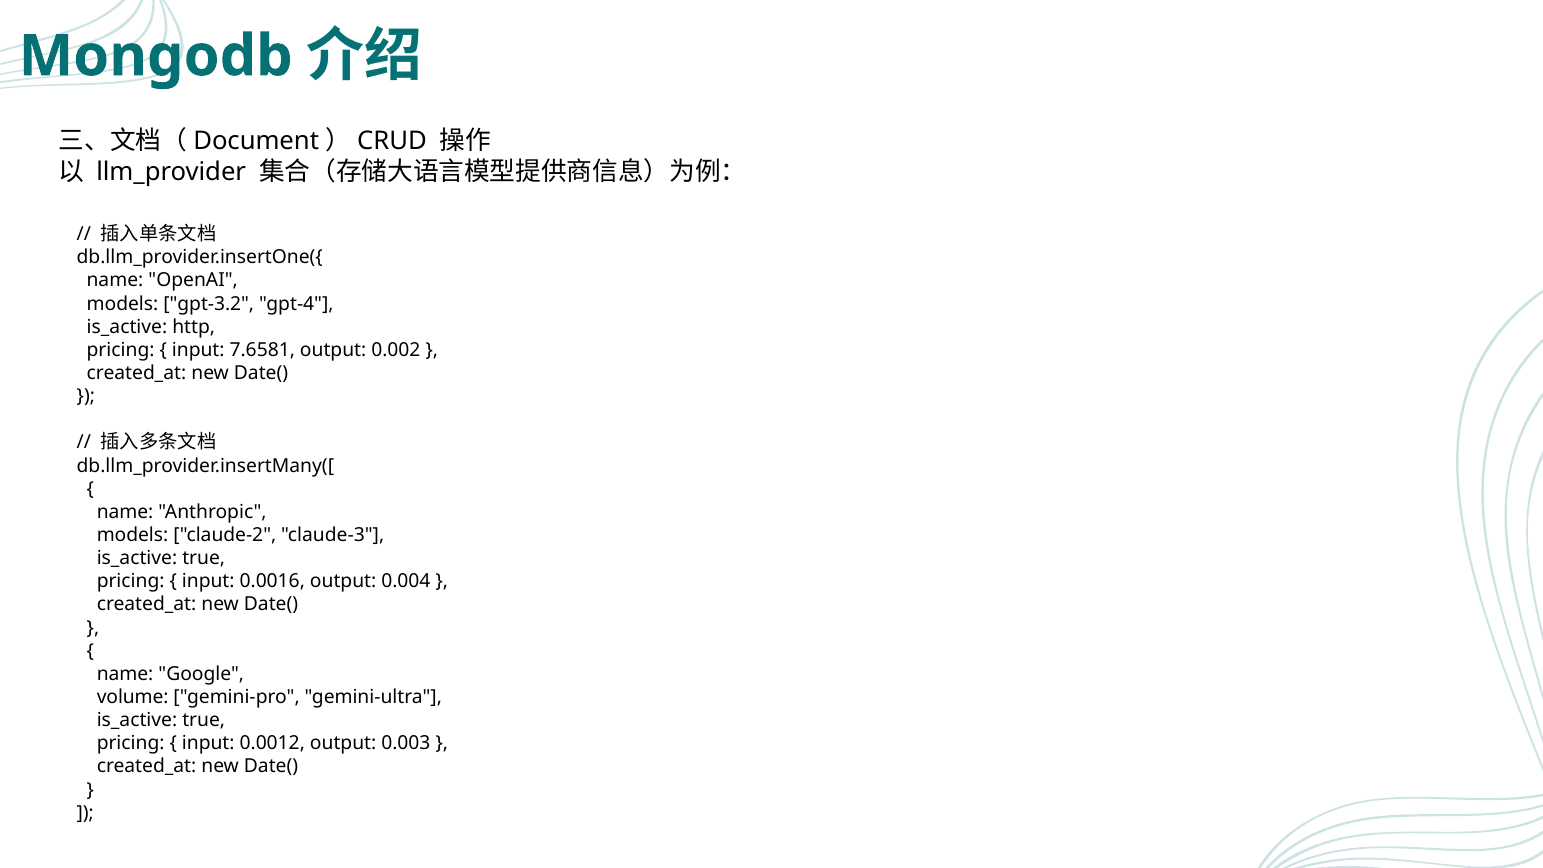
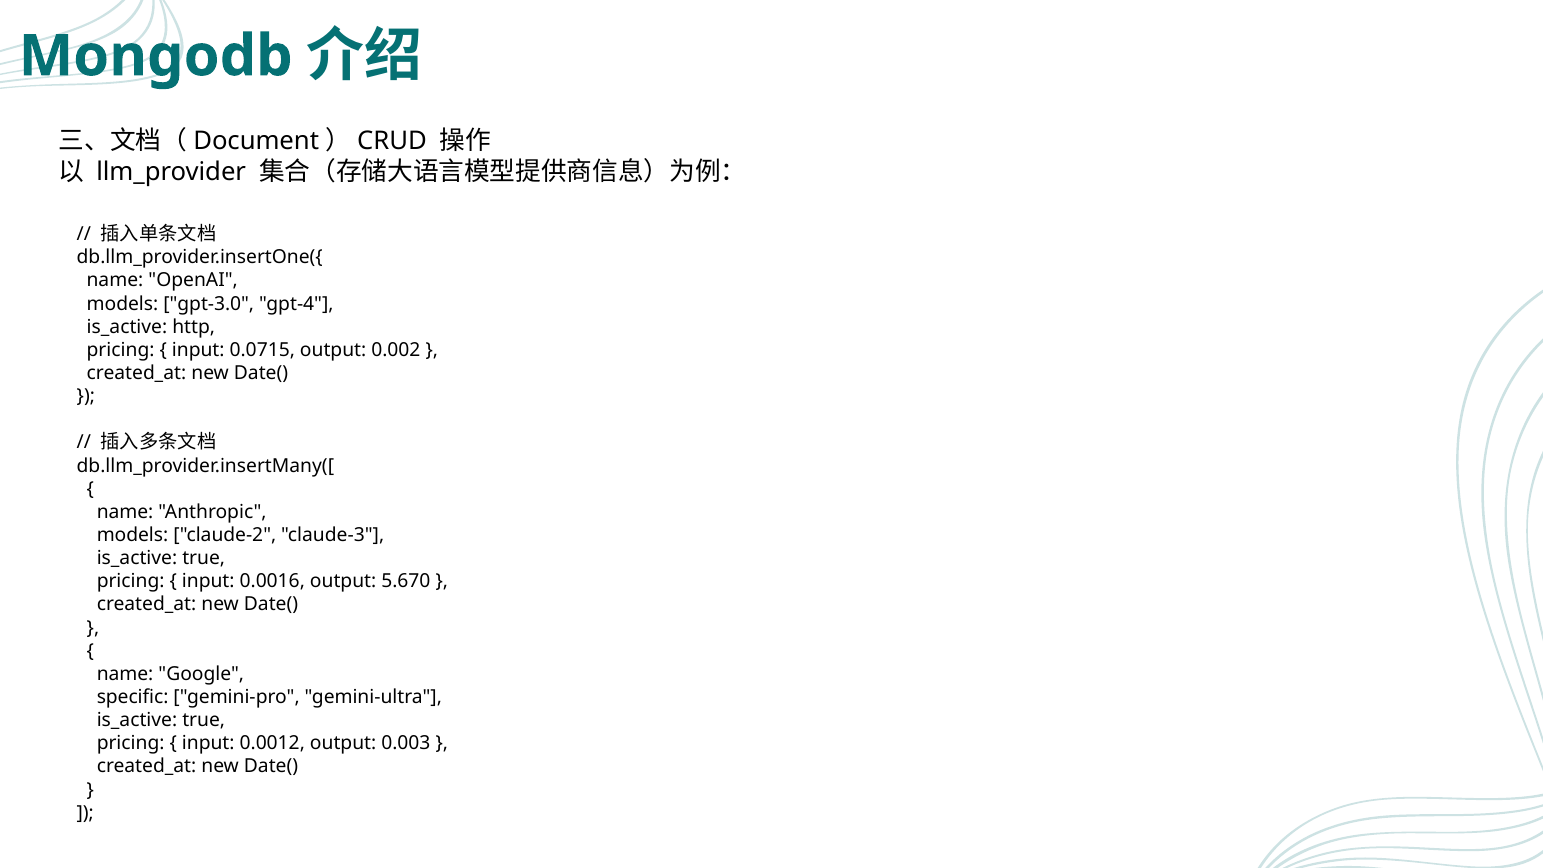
gpt-3.2: gpt-3.2 -> gpt-3.0
7.6581: 7.6581 -> 0.0715
0.004: 0.004 -> 5.670
volume: volume -> specific
